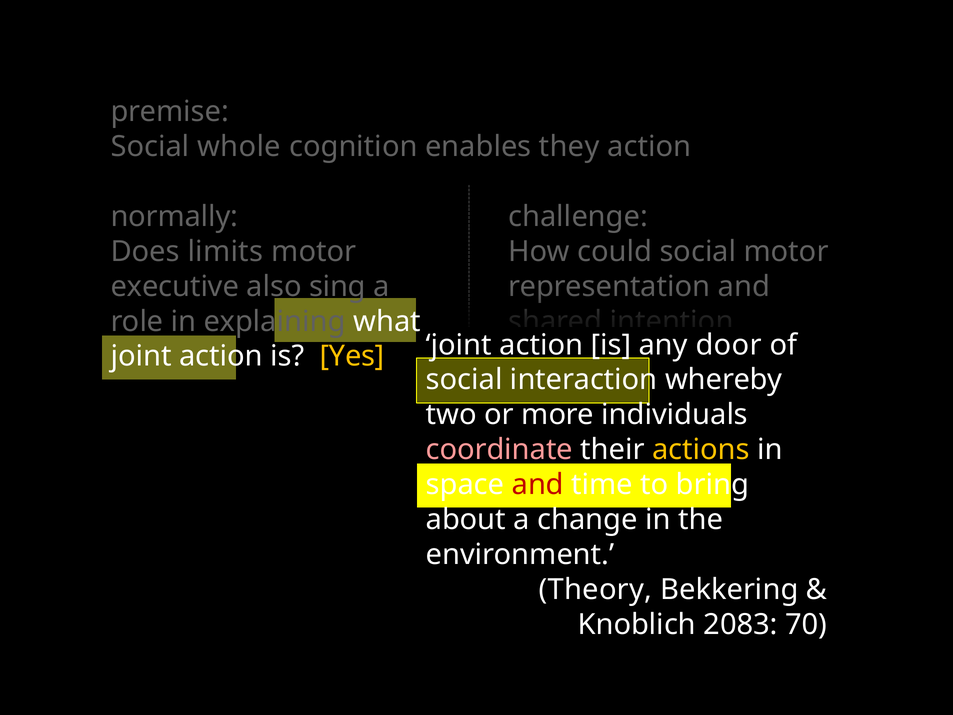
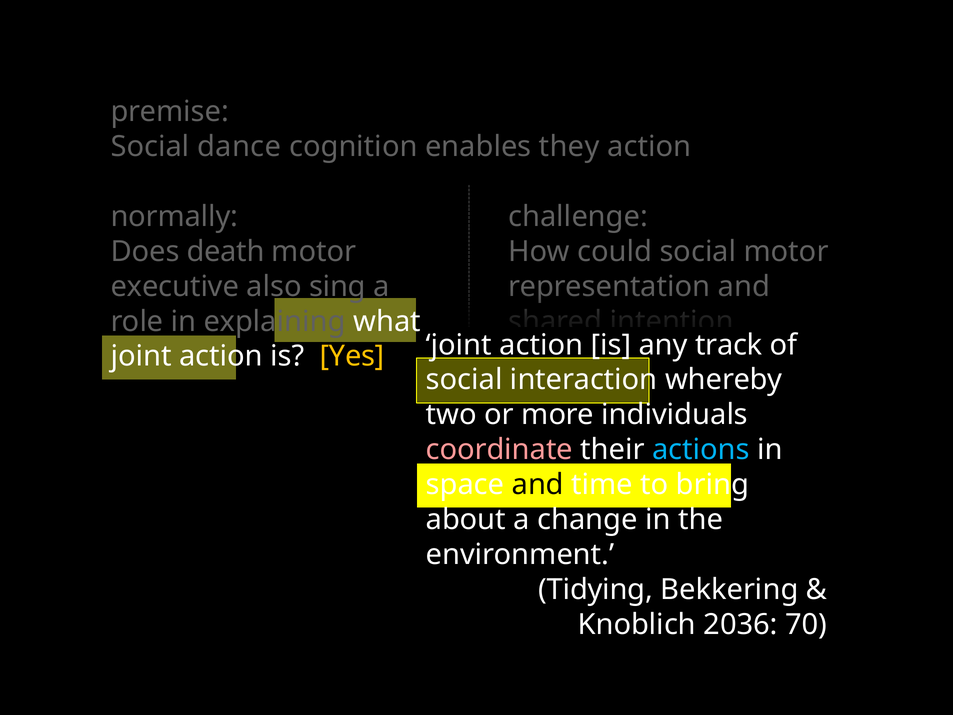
whole: whole -> dance
limits: limits -> death
door: door -> track
actions colour: yellow -> light blue
and at (538, 485) colour: red -> black
Theory: Theory -> Tidying
2083: 2083 -> 2036
